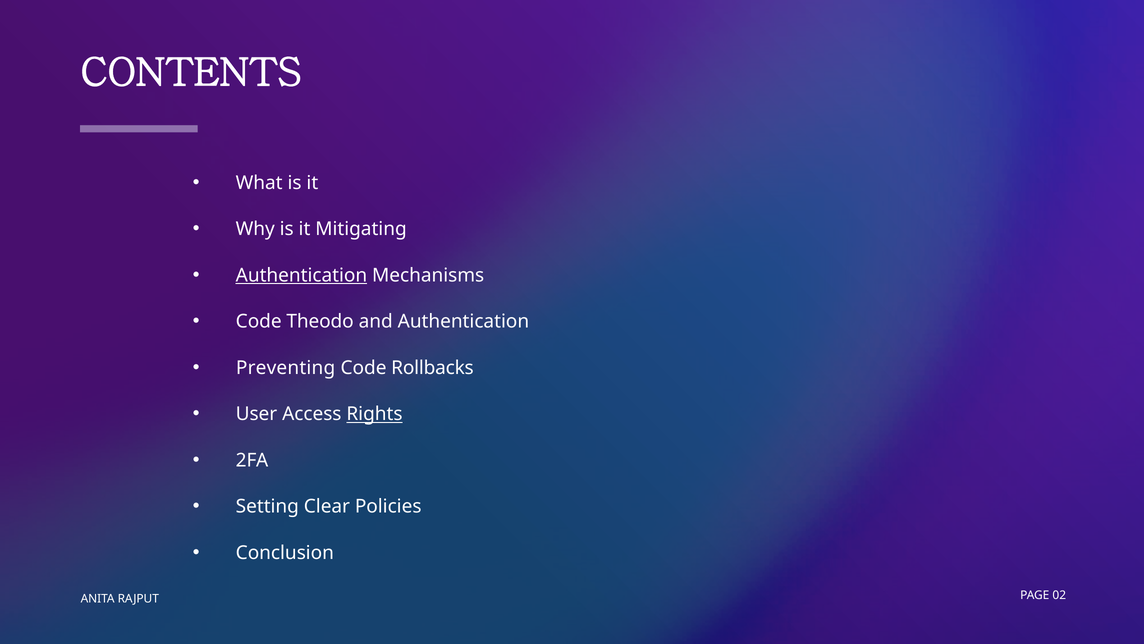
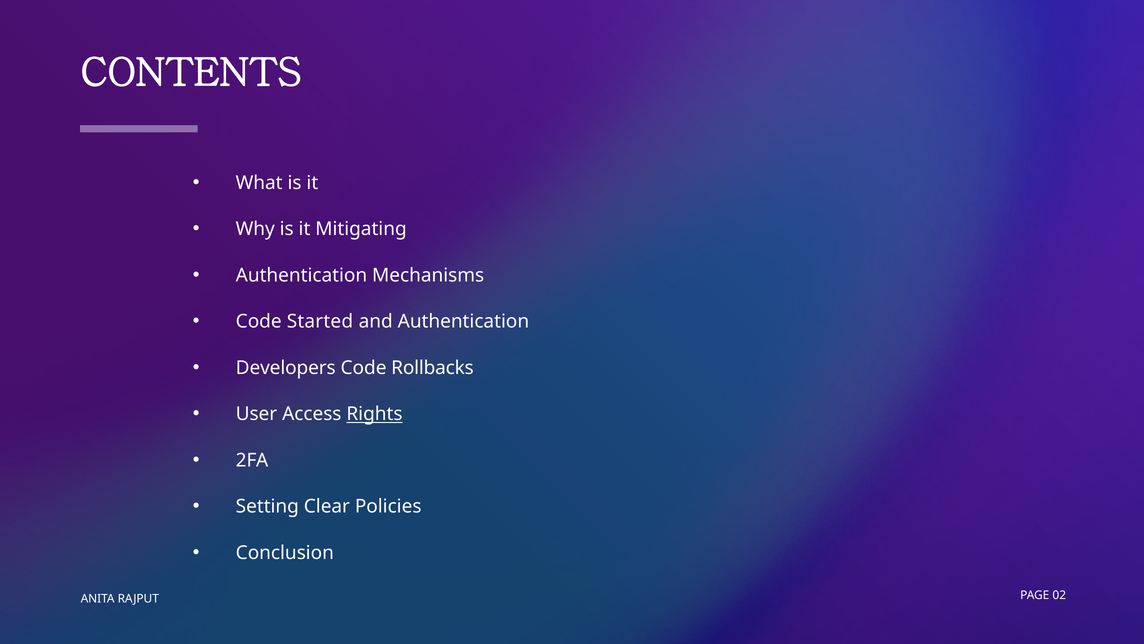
Authentication at (302, 275) underline: present -> none
Theodo: Theodo -> Started
Preventing: Preventing -> Developers
